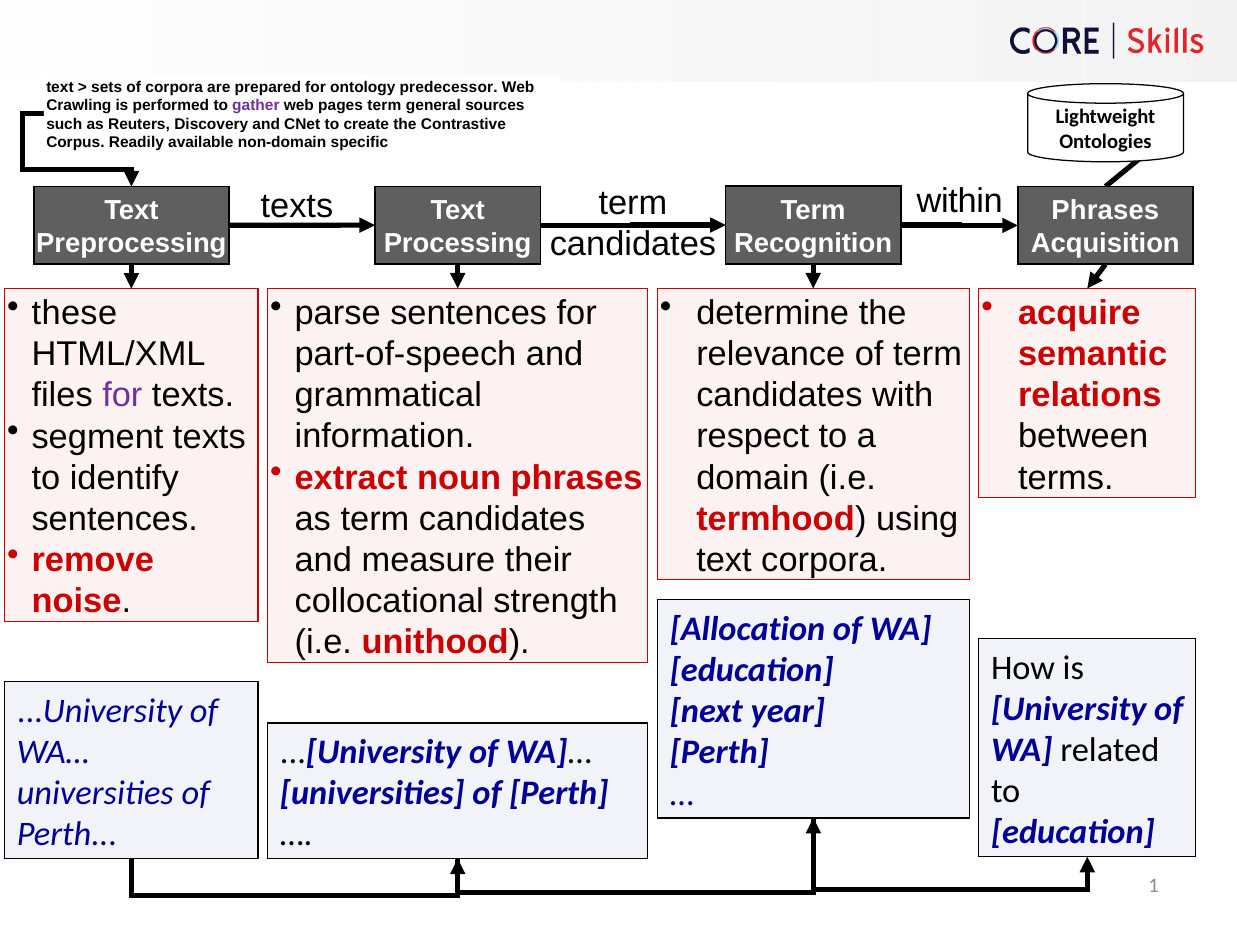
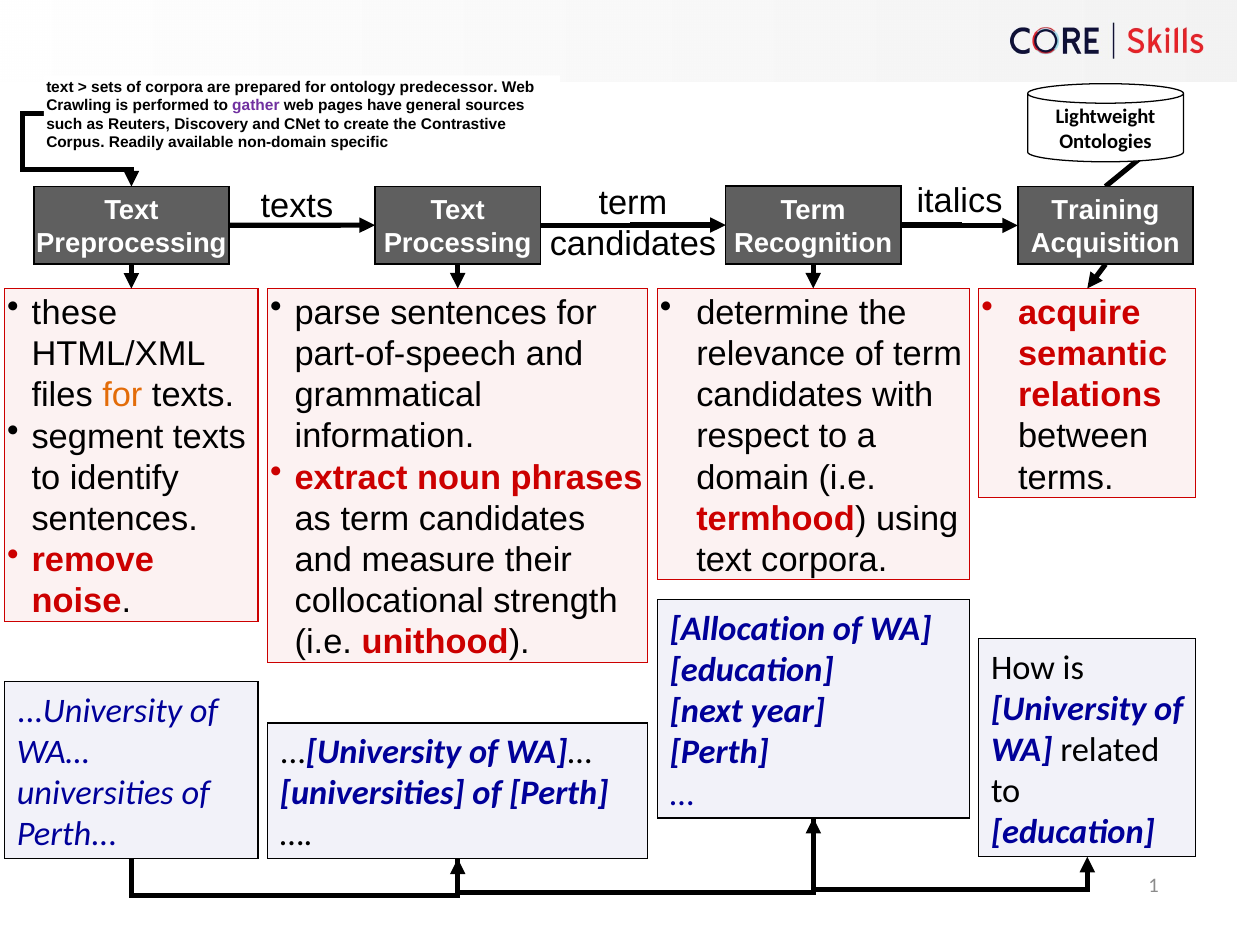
pages term: term -> have
within: within -> italics
Phrases at (1105, 211): Phrases -> Training
for at (122, 396) colour: purple -> orange
